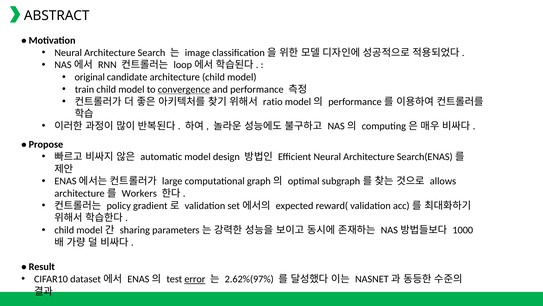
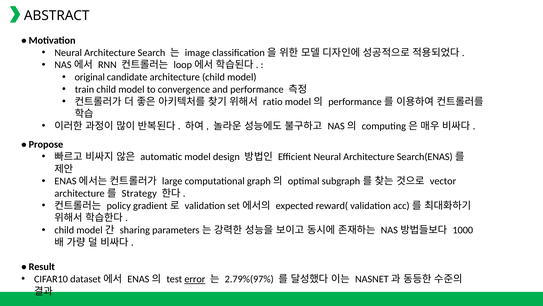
convergence underline: present -> none
allows: allows -> vector
Workers: Workers -> Strategy
2.62%(97%: 2.62%(97% -> 2.79%(97%
